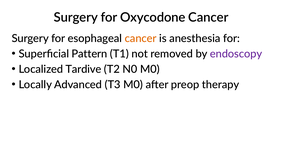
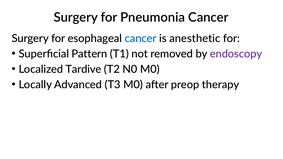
Oxycodone: Oxycodone -> Pneumonia
cancer at (141, 39) colour: orange -> blue
anesthesia: anesthesia -> anesthetic
